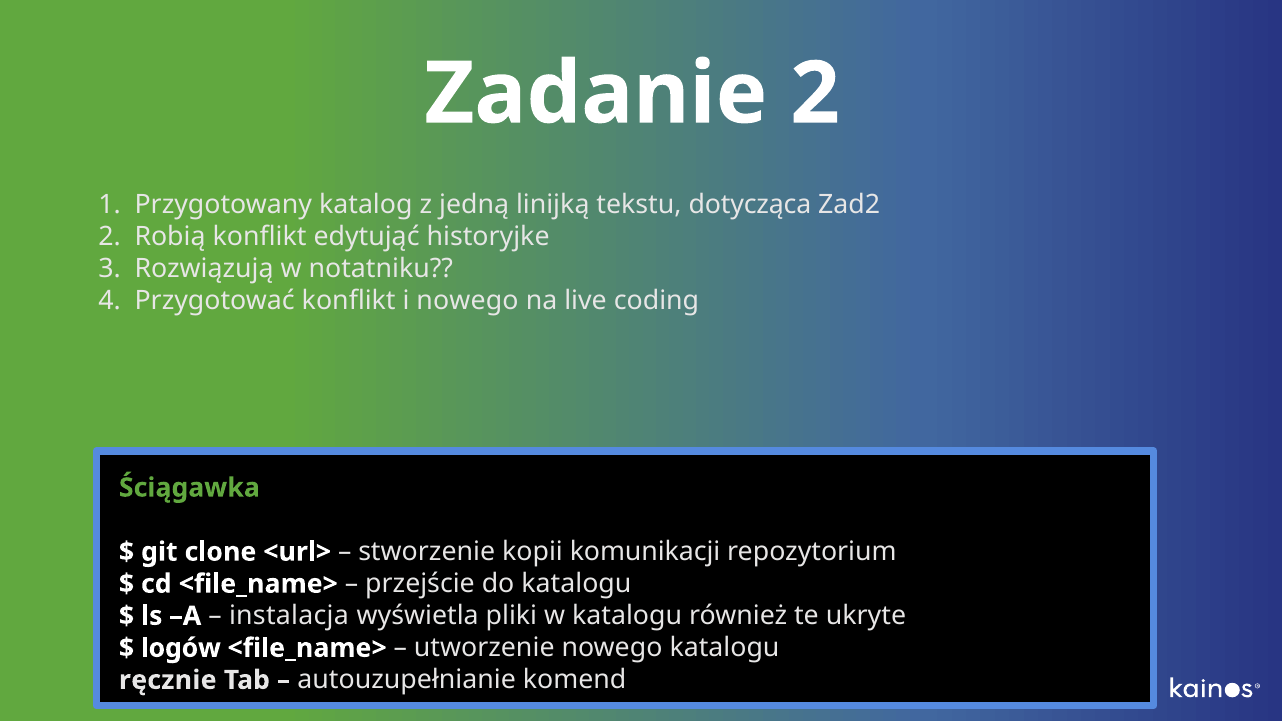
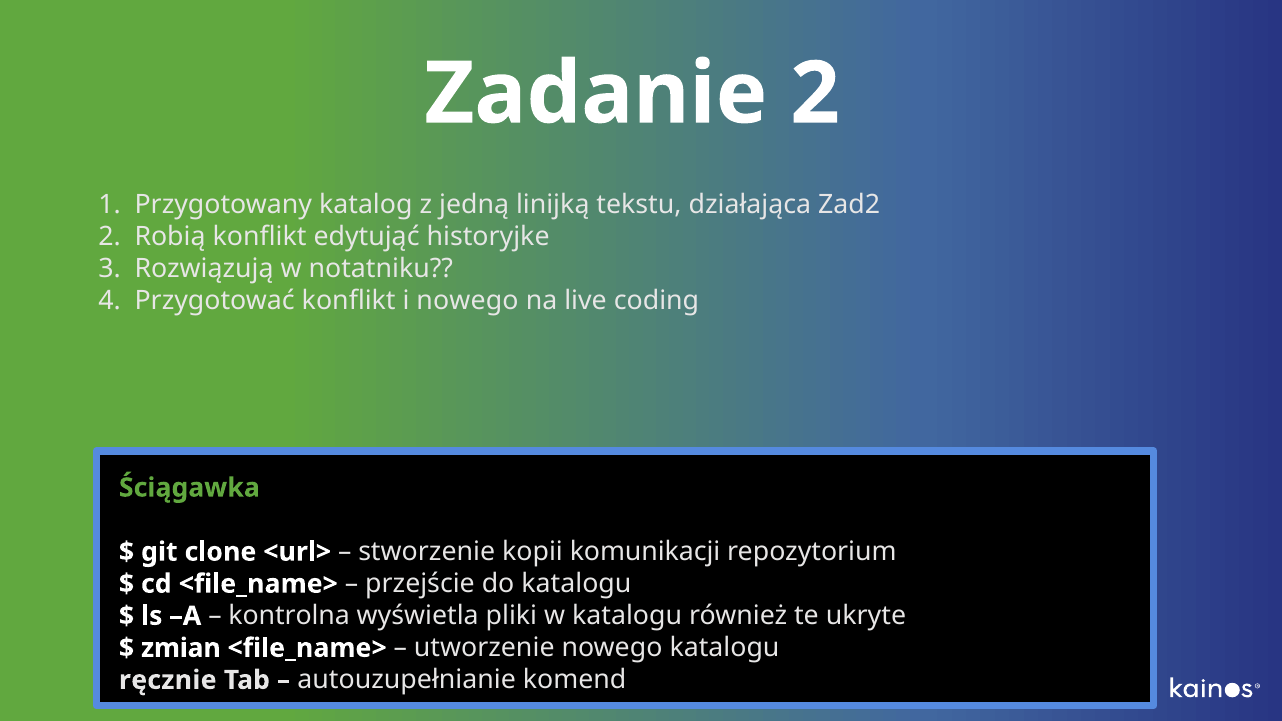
dotycząca: dotycząca -> działająca
instalacja: instalacja -> kontrolna
logów: logów -> zmian
